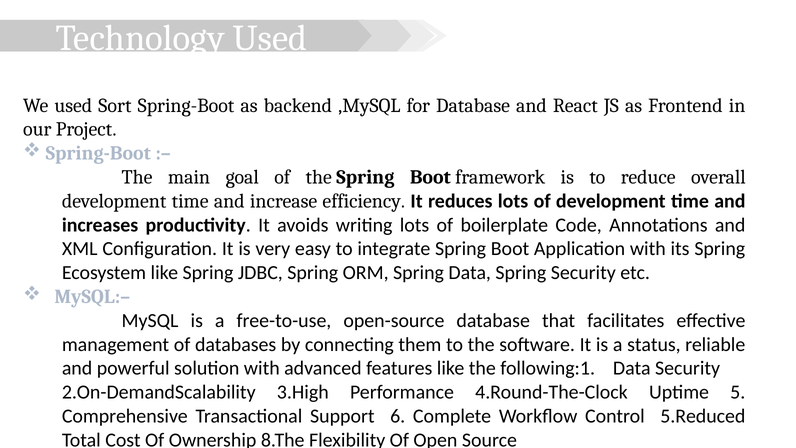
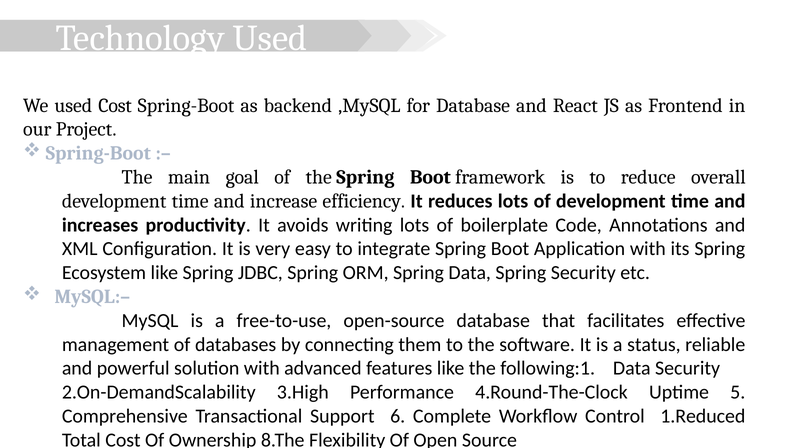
used Sort: Sort -> Cost
5.Reduced: 5.Reduced -> 1.Reduced
